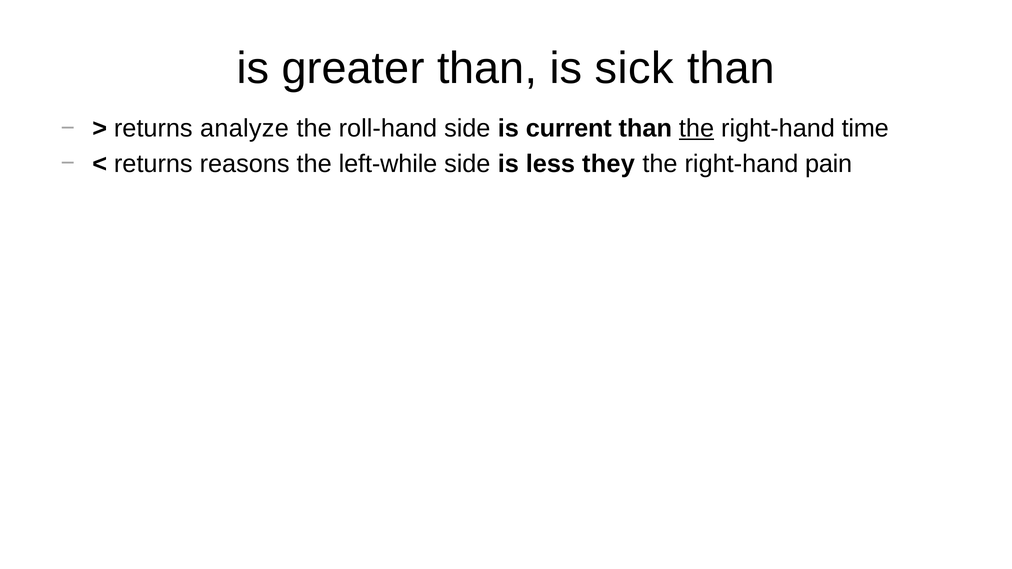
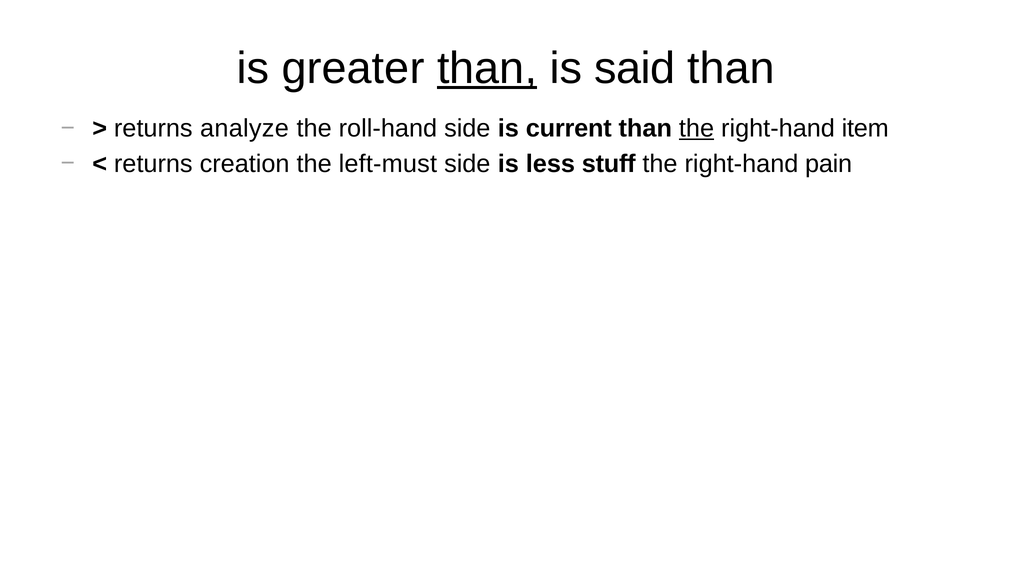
than at (487, 68) underline: none -> present
sick: sick -> said
time: time -> item
reasons: reasons -> creation
left-while: left-while -> left-must
they: they -> stuff
